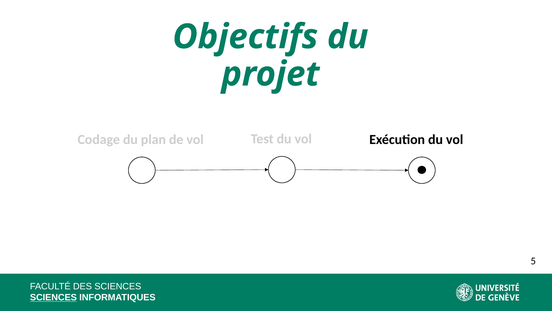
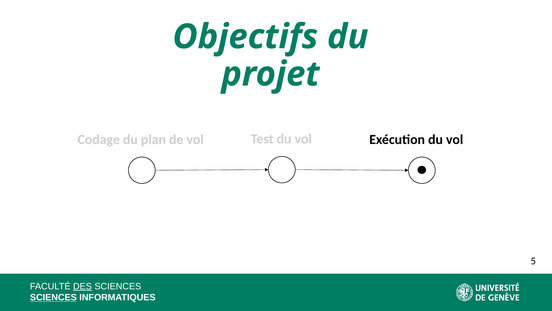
DES underline: none -> present
